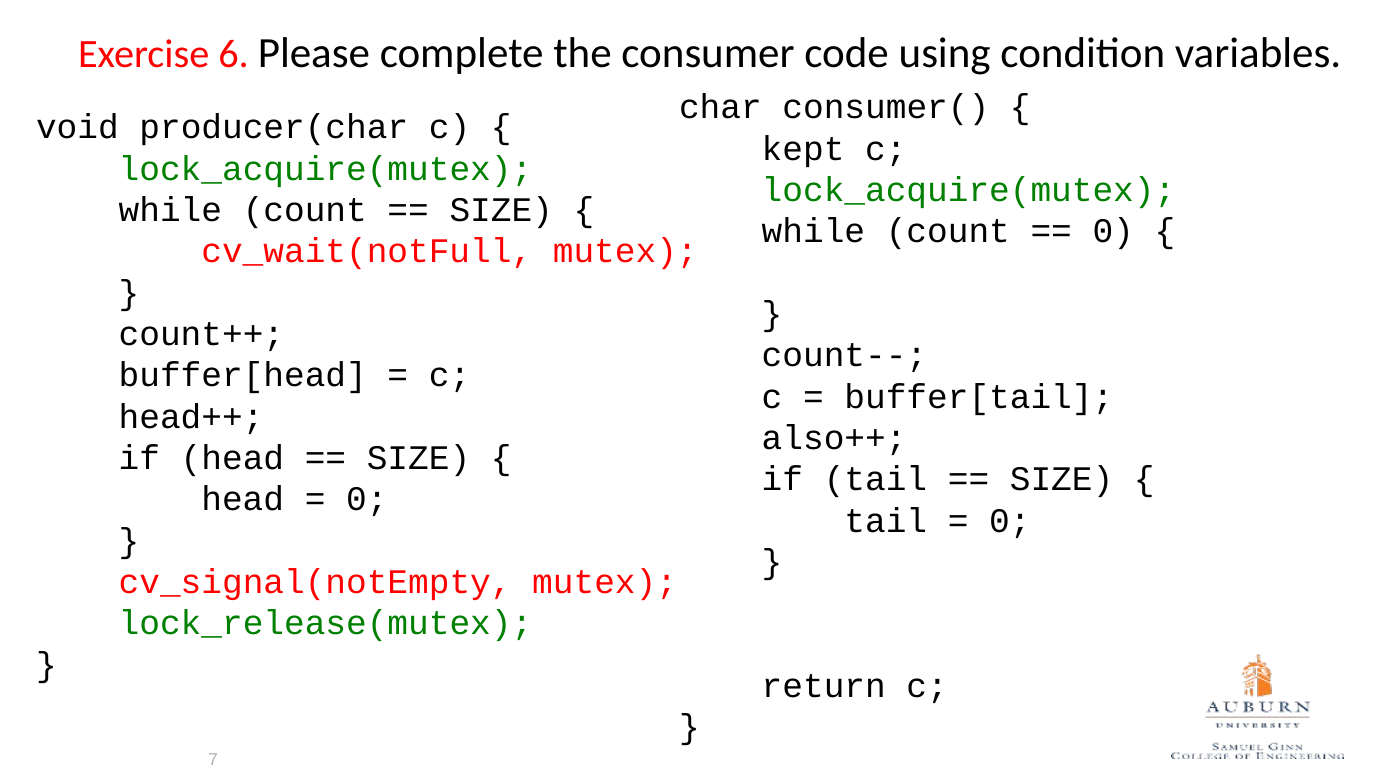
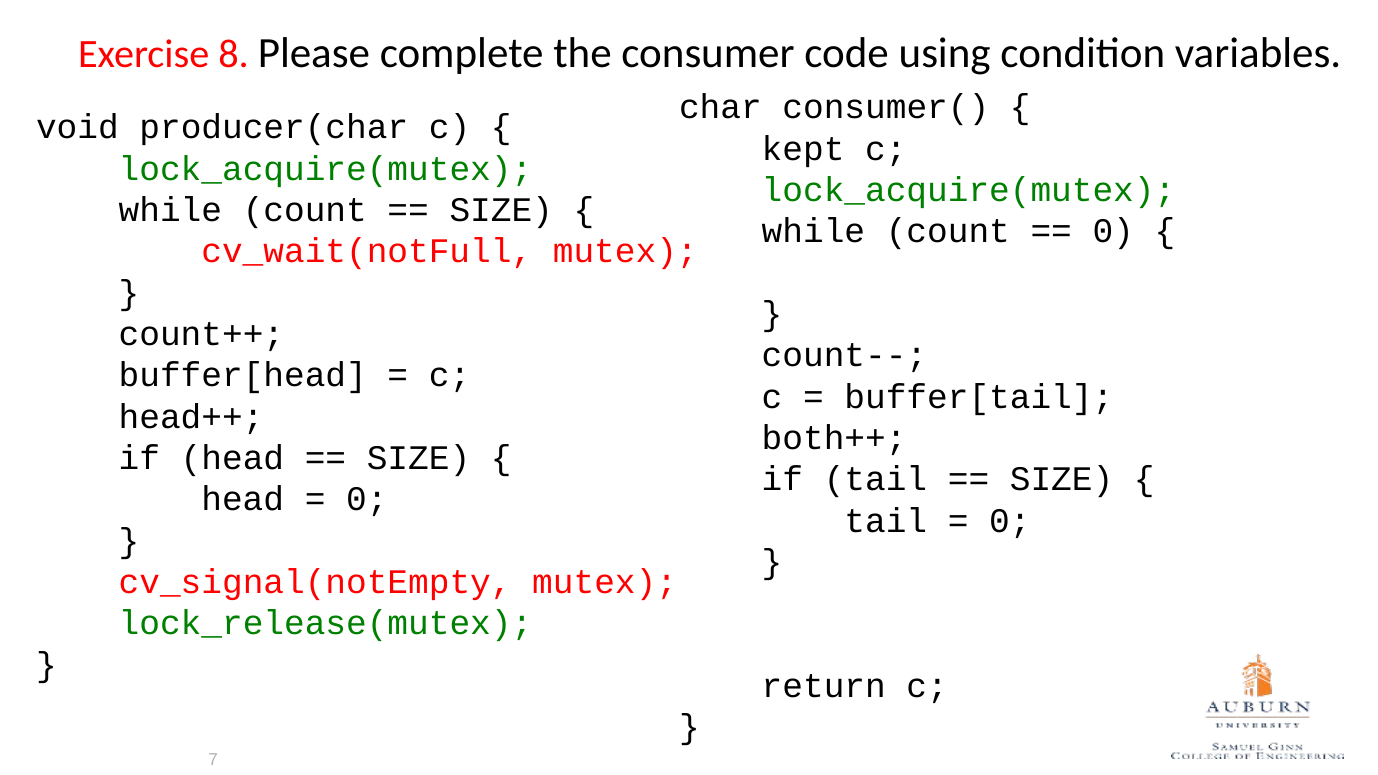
6: 6 -> 8
also++: also++ -> both++
